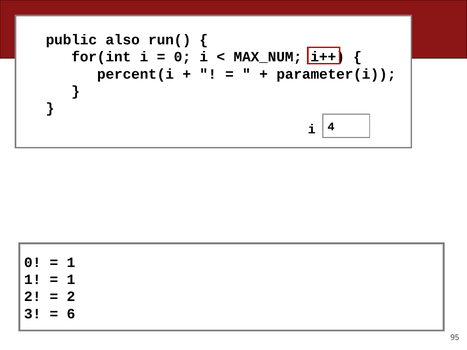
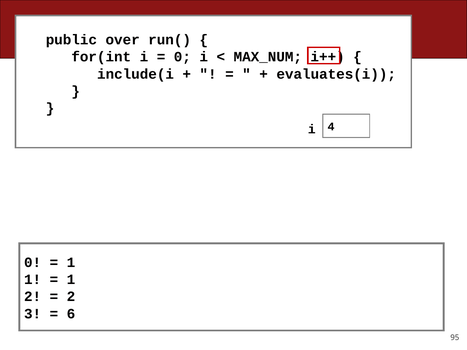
also: also -> over
percent(i: percent(i -> include(i
parameter(i: parameter(i -> evaluates(i
